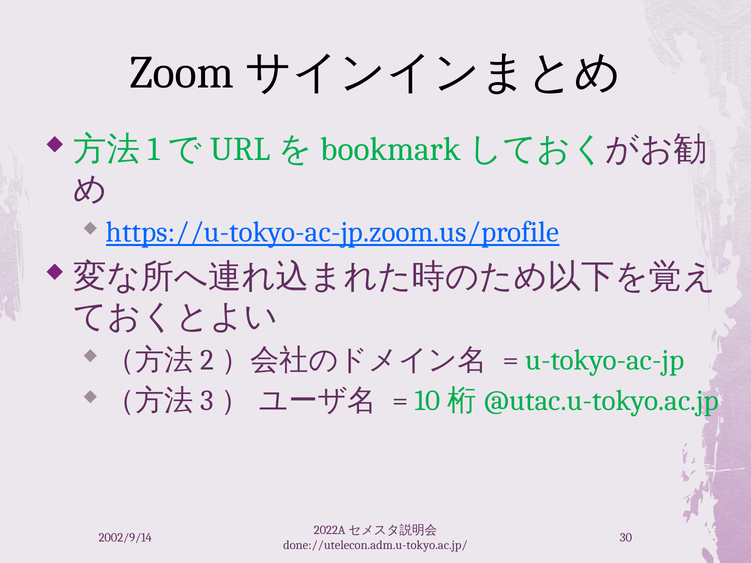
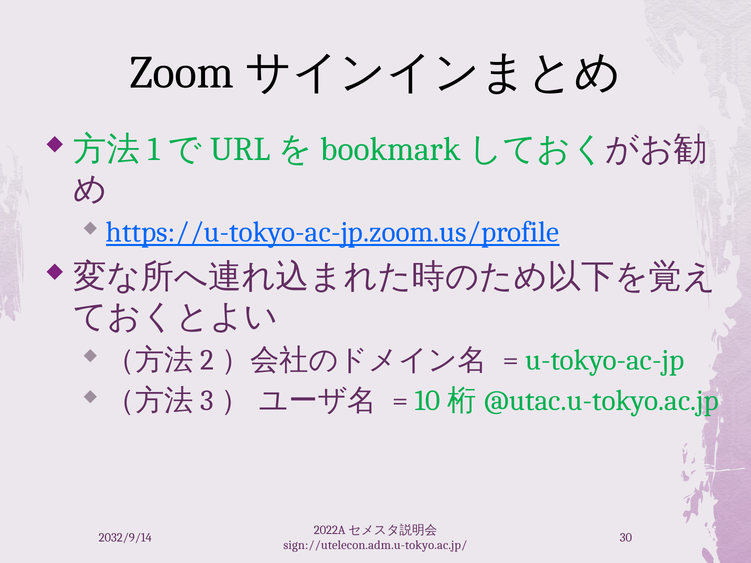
2002/9/14: 2002/9/14 -> 2032/9/14
done://utelecon.adm.u-tokyo.ac.jp/: done://utelecon.adm.u-tokyo.ac.jp/ -> sign://utelecon.adm.u-tokyo.ac.jp/
